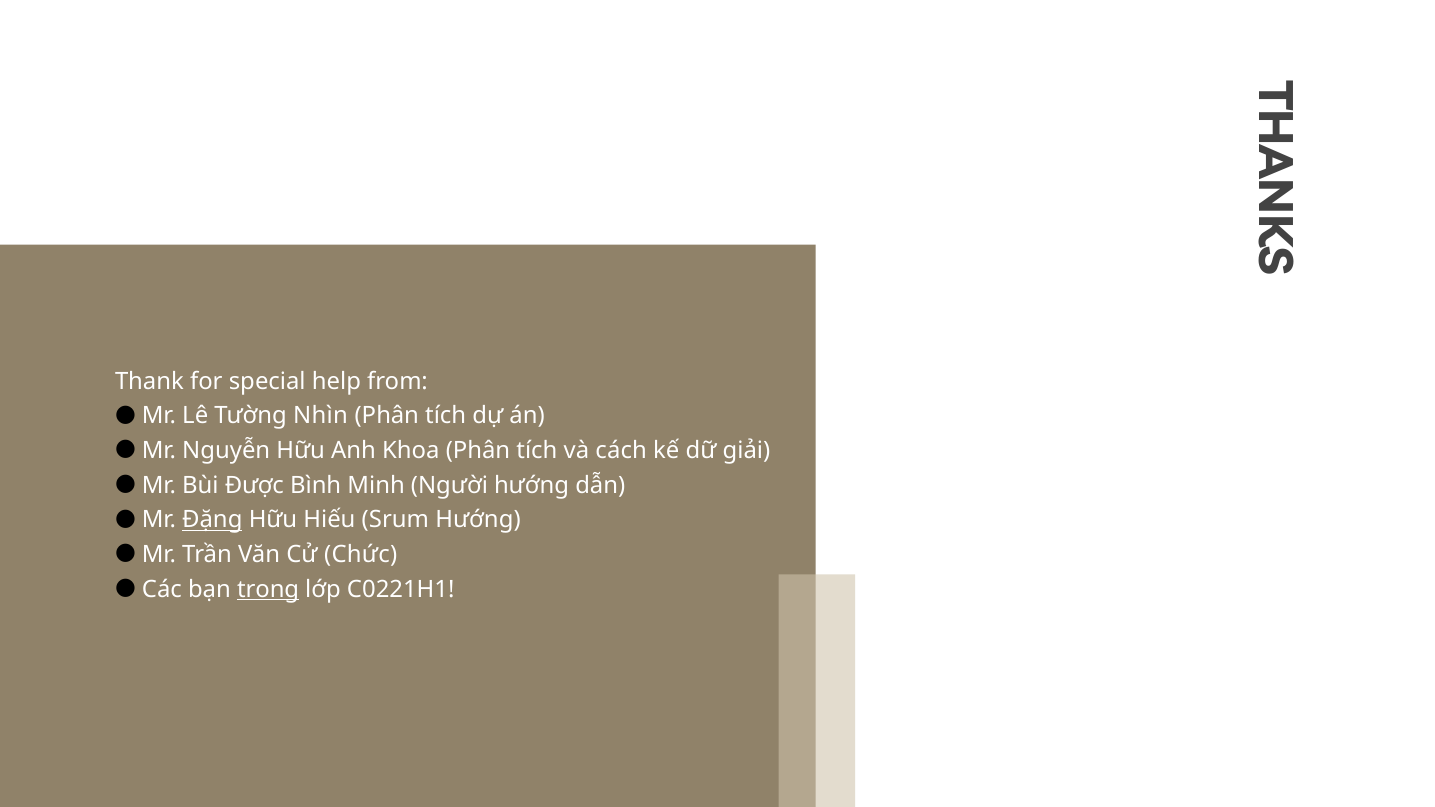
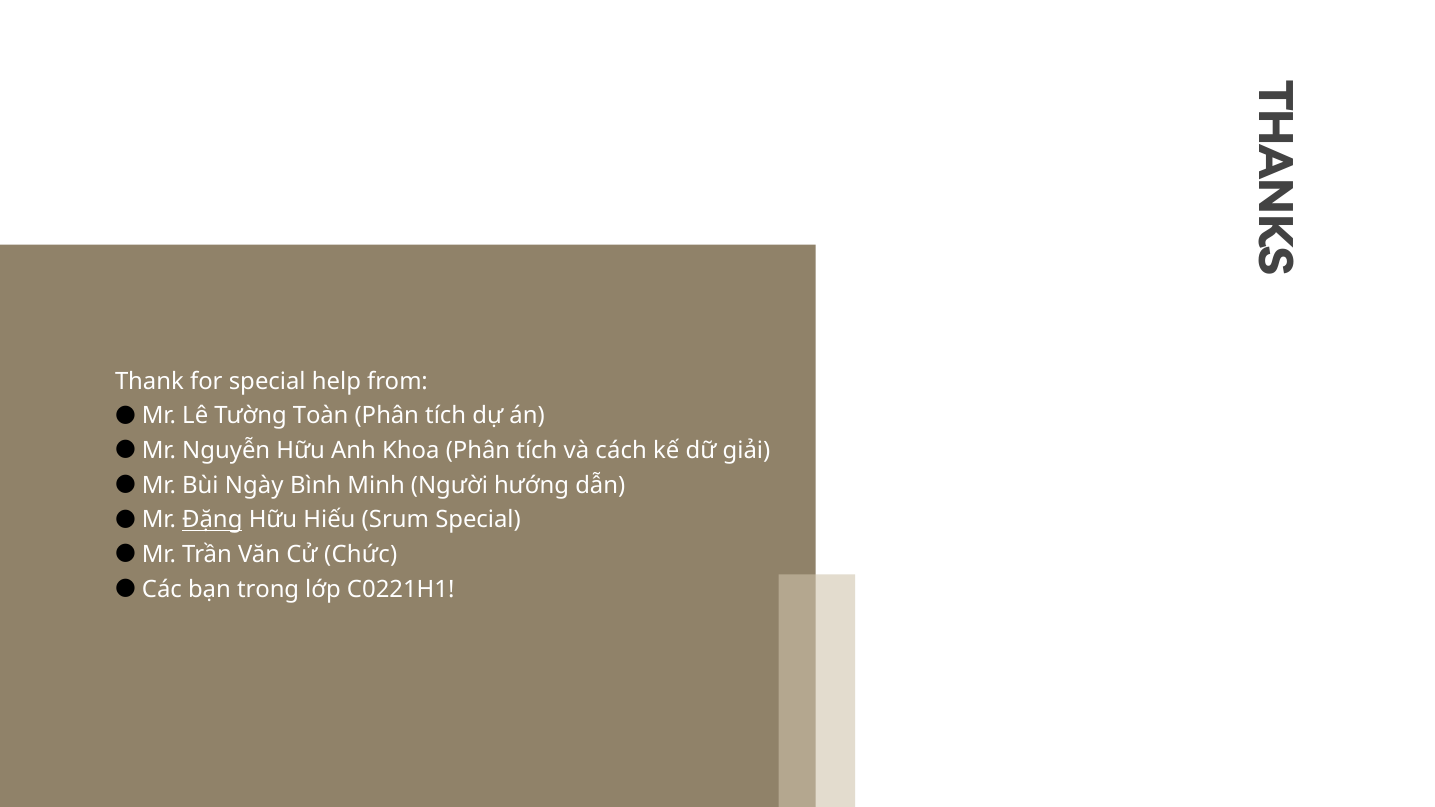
Nhìn: Nhìn -> Toàn
Được: Được -> Ngày
Srum Hướng: Hướng -> Special
trong underline: present -> none
